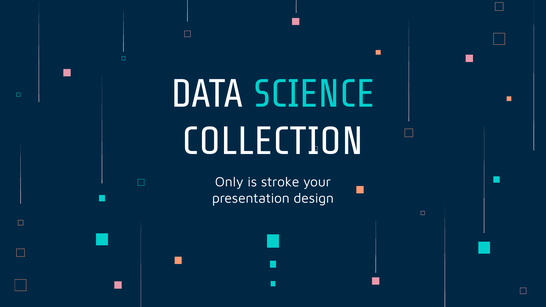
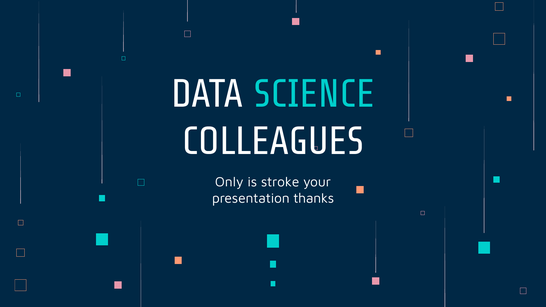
COLLECTION: COLLECTION -> COLLEAGUES
design: design -> thanks
